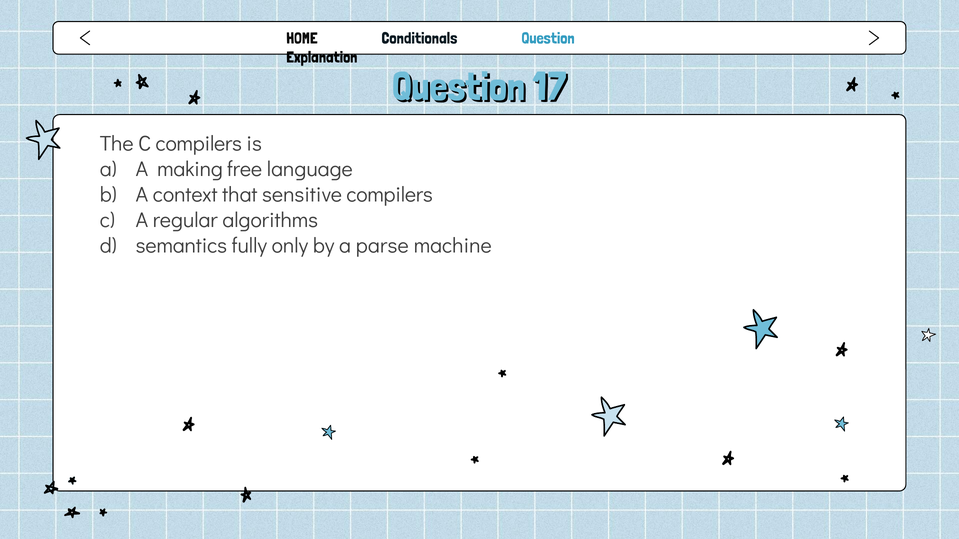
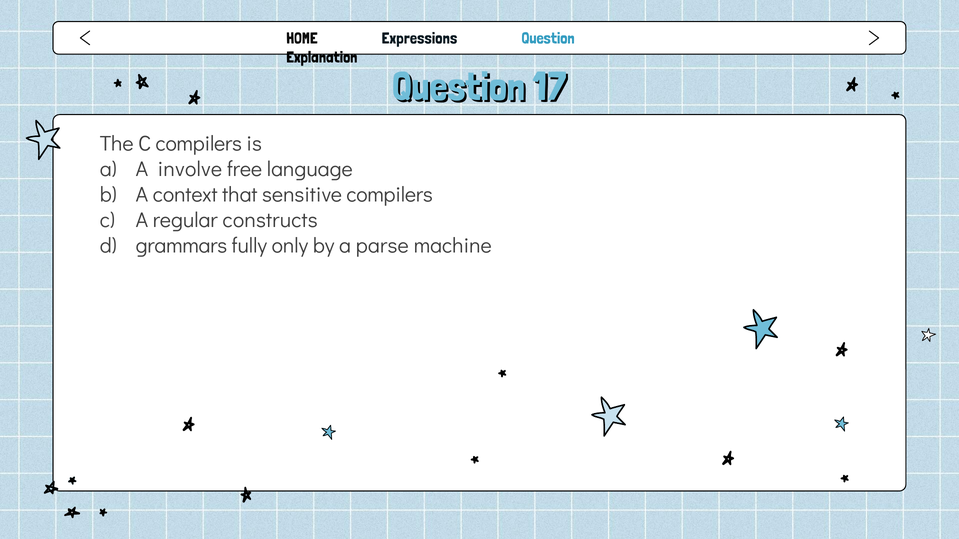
Conditionals: Conditionals -> Expressions
making: making -> involve
algorithms: algorithms -> constructs
semantics: semantics -> grammars
